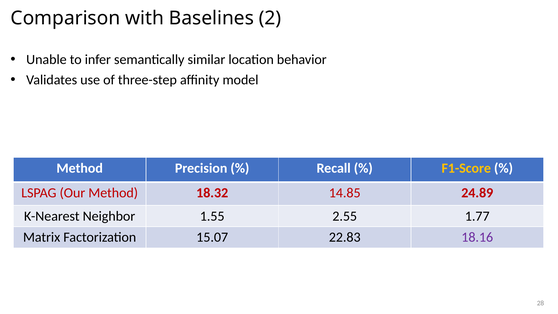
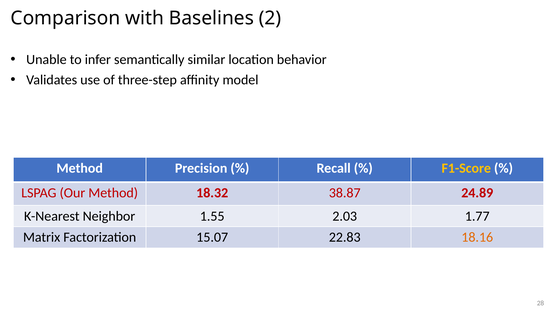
14.85: 14.85 -> 38.87
2.55: 2.55 -> 2.03
18.16 colour: purple -> orange
